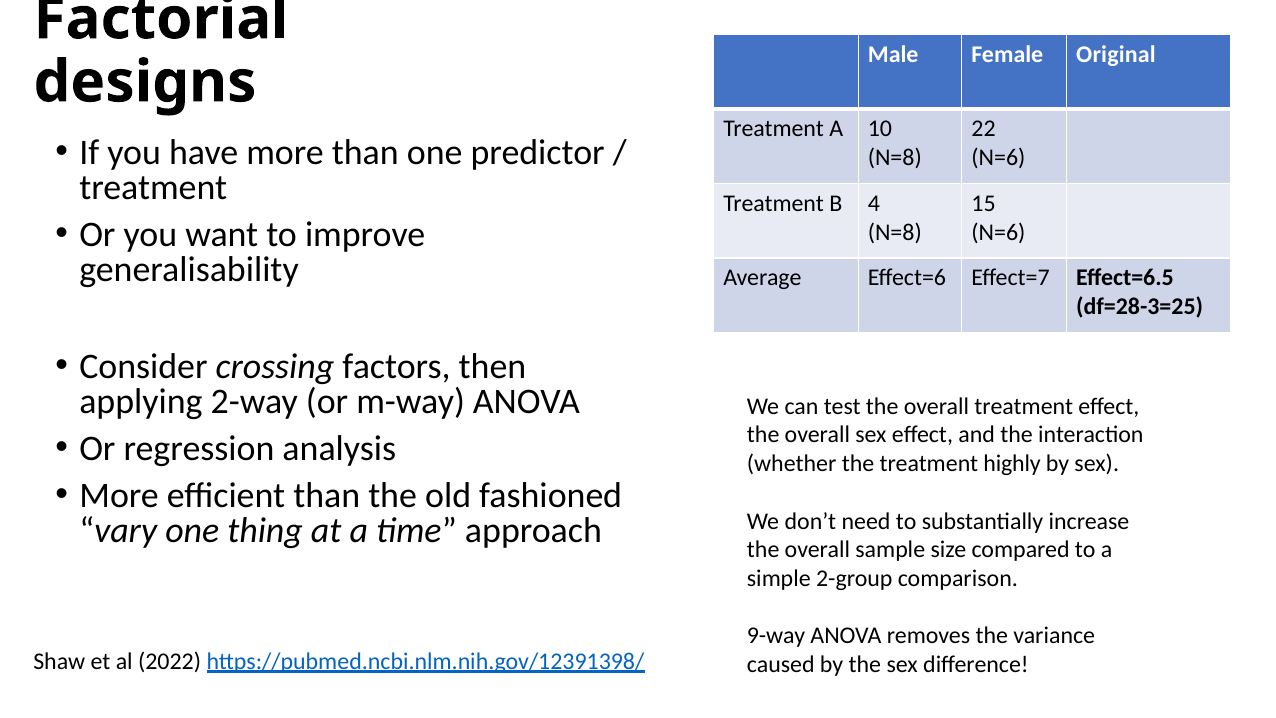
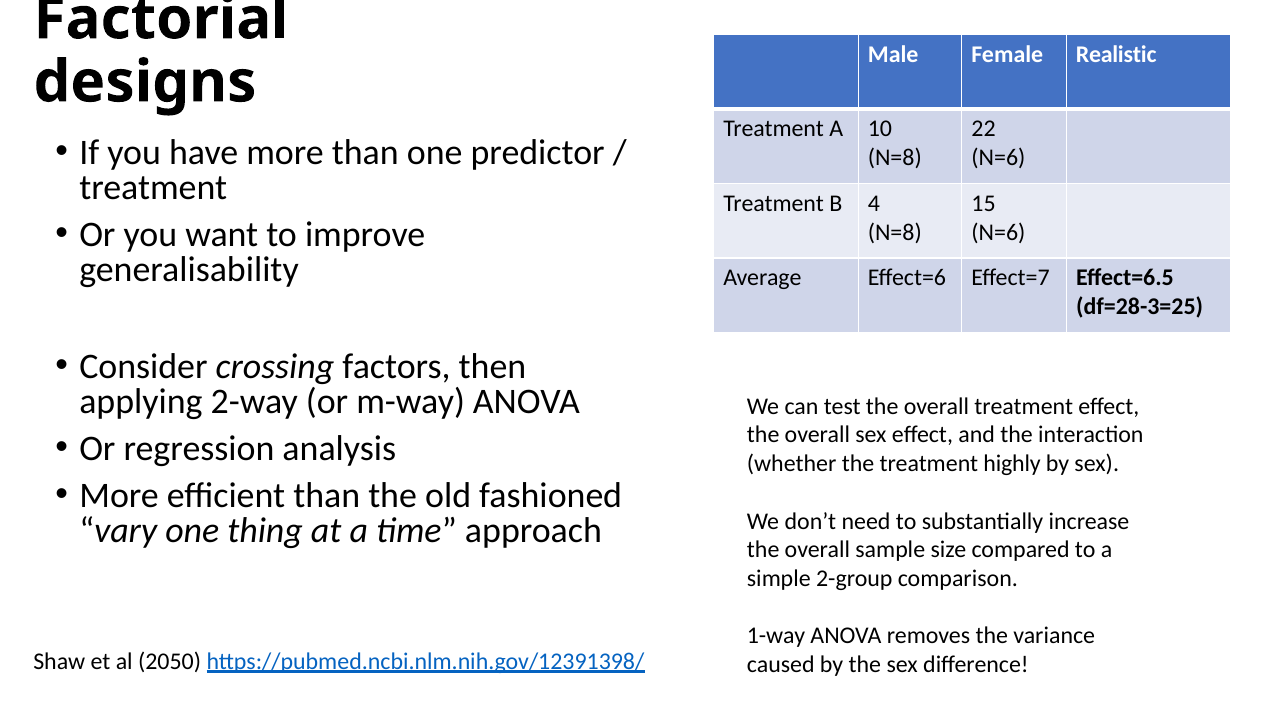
Original: Original -> Realistic
9-way: 9-way -> 1-way
2022: 2022 -> 2050
